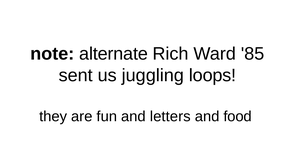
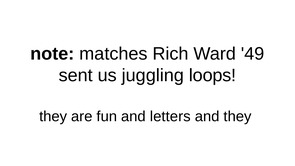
alternate: alternate -> matches
85: 85 -> 49
and food: food -> they
